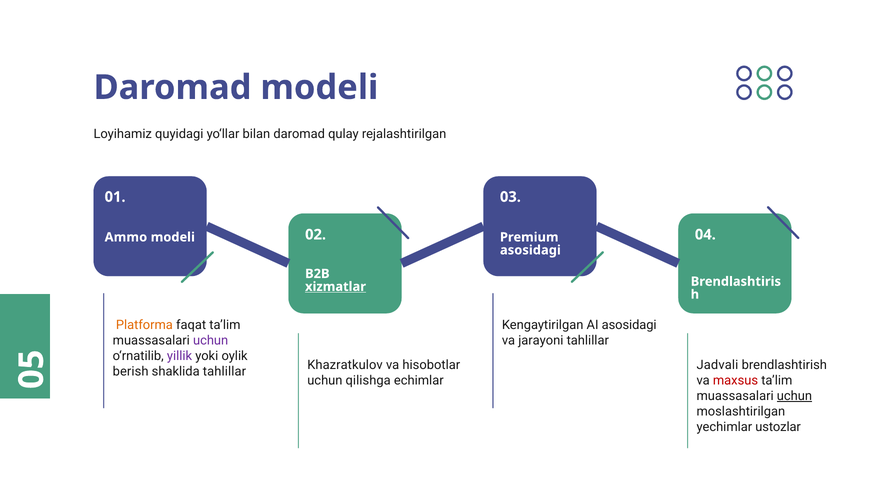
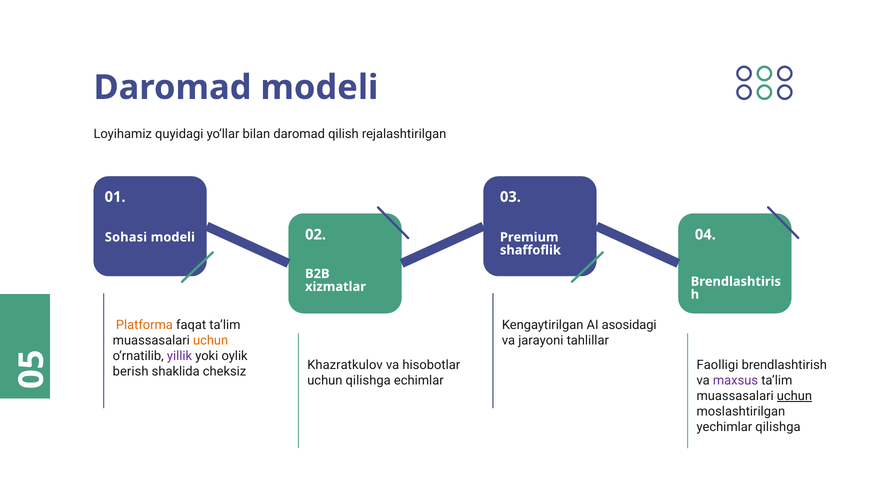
qulay: qulay -> qilish
Ammo: Ammo -> Sohasi
asosidagi at (530, 250): asosidagi -> shaffoflik
xizmatlar underline: present -> none
uchun at (211, 340) colour: purple -> orange
Jadvali: Jadvali -> Faolligi
shaklida tahlillar: tahlillar -> cheksiz
maxsus colour: red -> purple
yechimlar ustozlar: ustozlar -> qilishga
